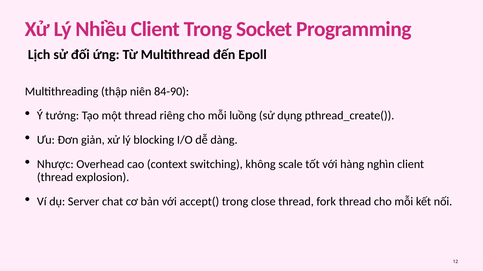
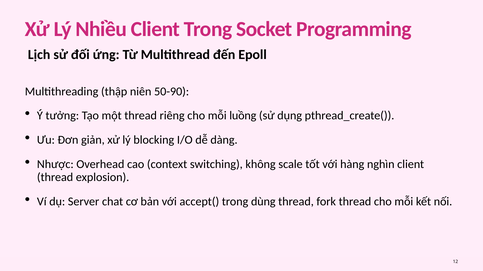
84-90: 84-90 -> 50-90
close: close -> dùng
